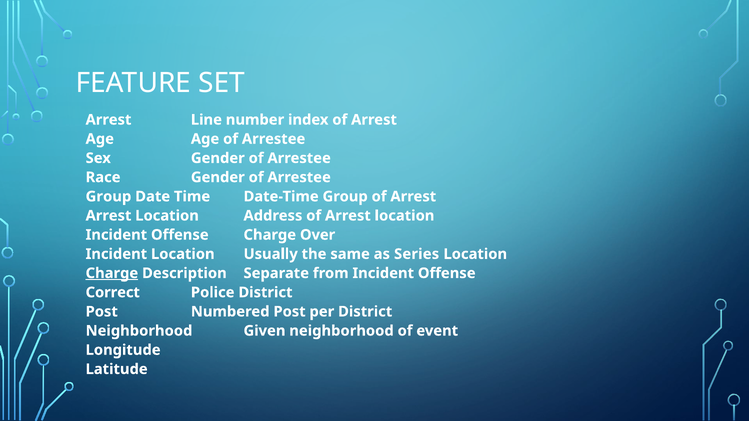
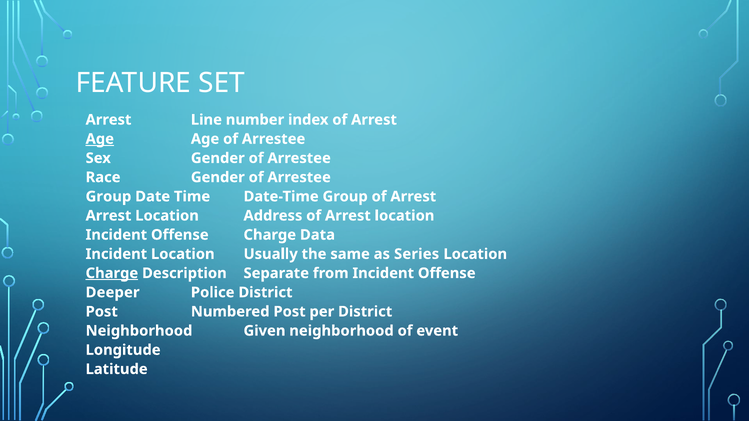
Age at (100, 139) underline: none -> present
Over: Over -> Data
Correct: Correct -> Deeper
